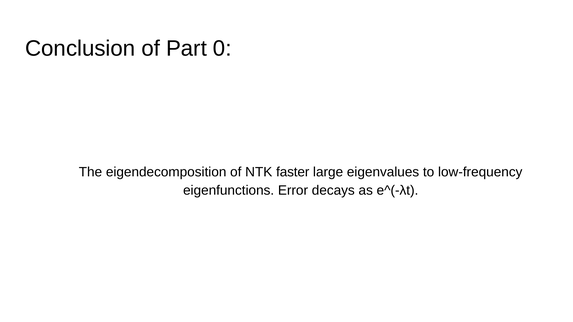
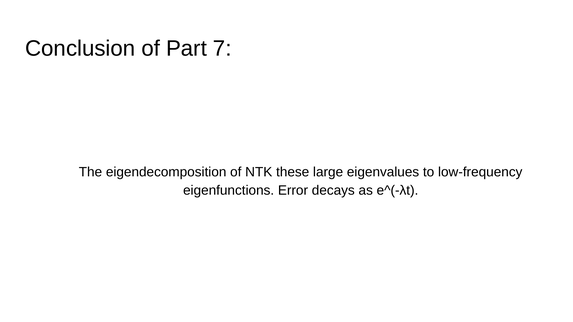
0: 0 -> 7
faster: faster -> these
